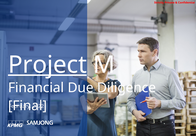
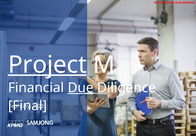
Due underline: none -> present
